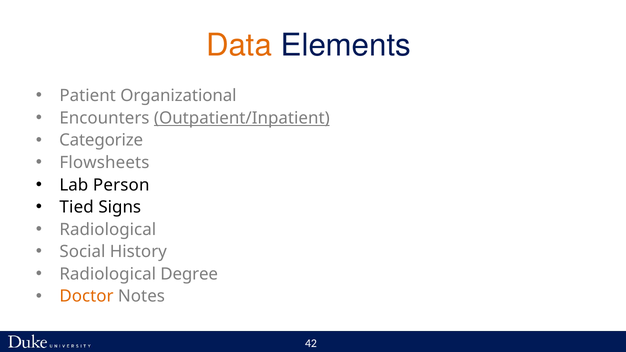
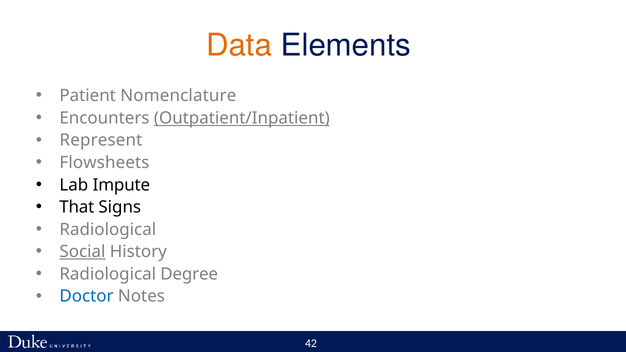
Organizational: Organizational -> Nomenclature
Categorize: Categorize -> Represent
Person: Person -> Impute
Tied: Tied -> That
Social underline: none -> present
Doctor colour: orange -> blue
